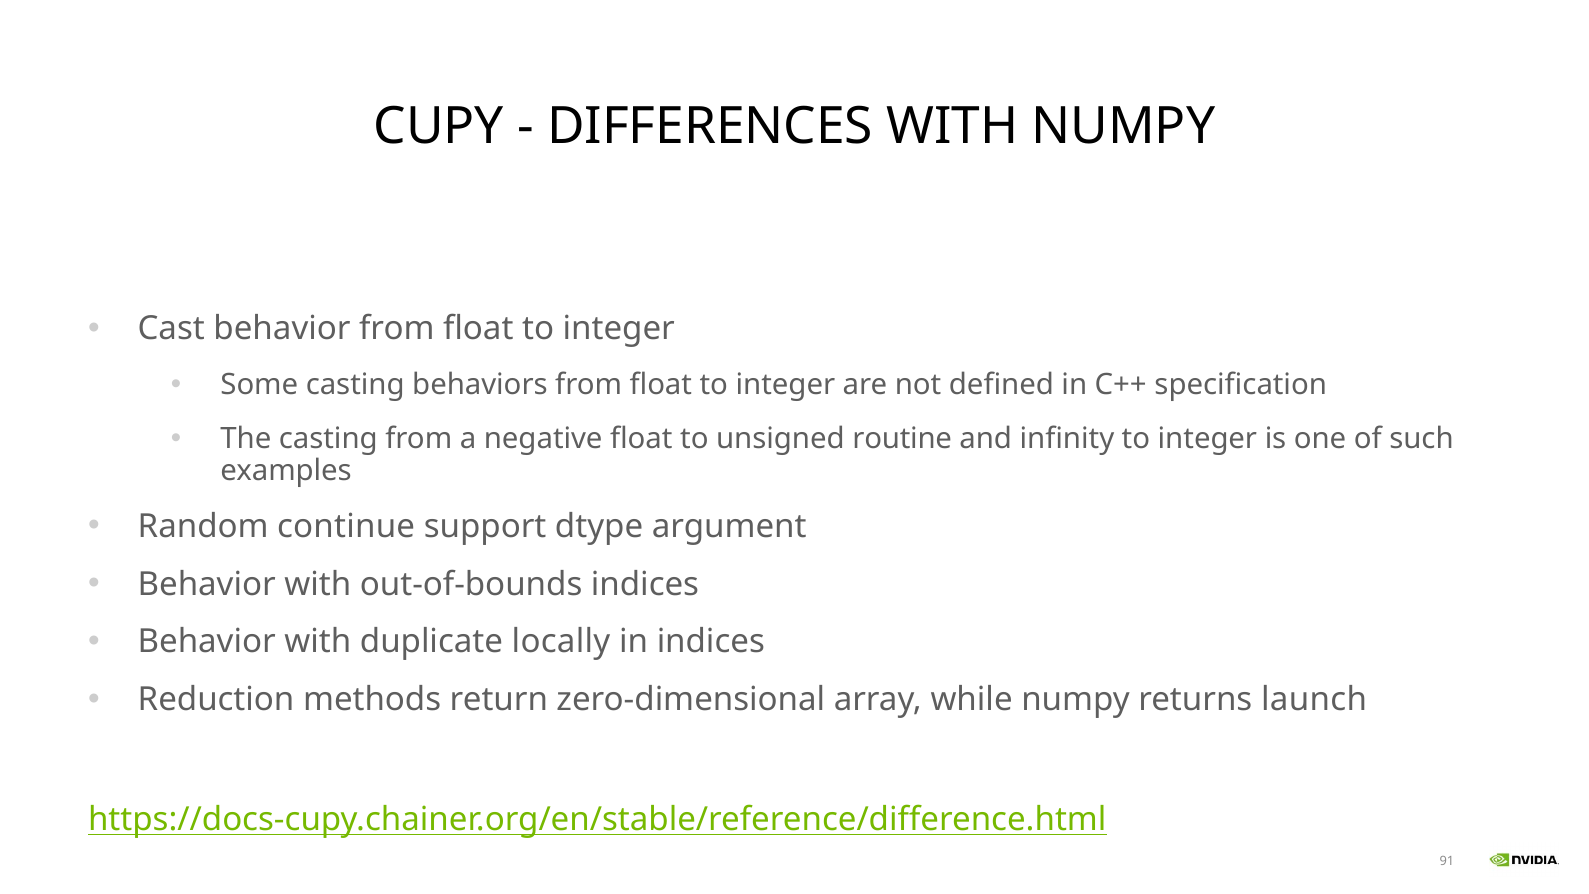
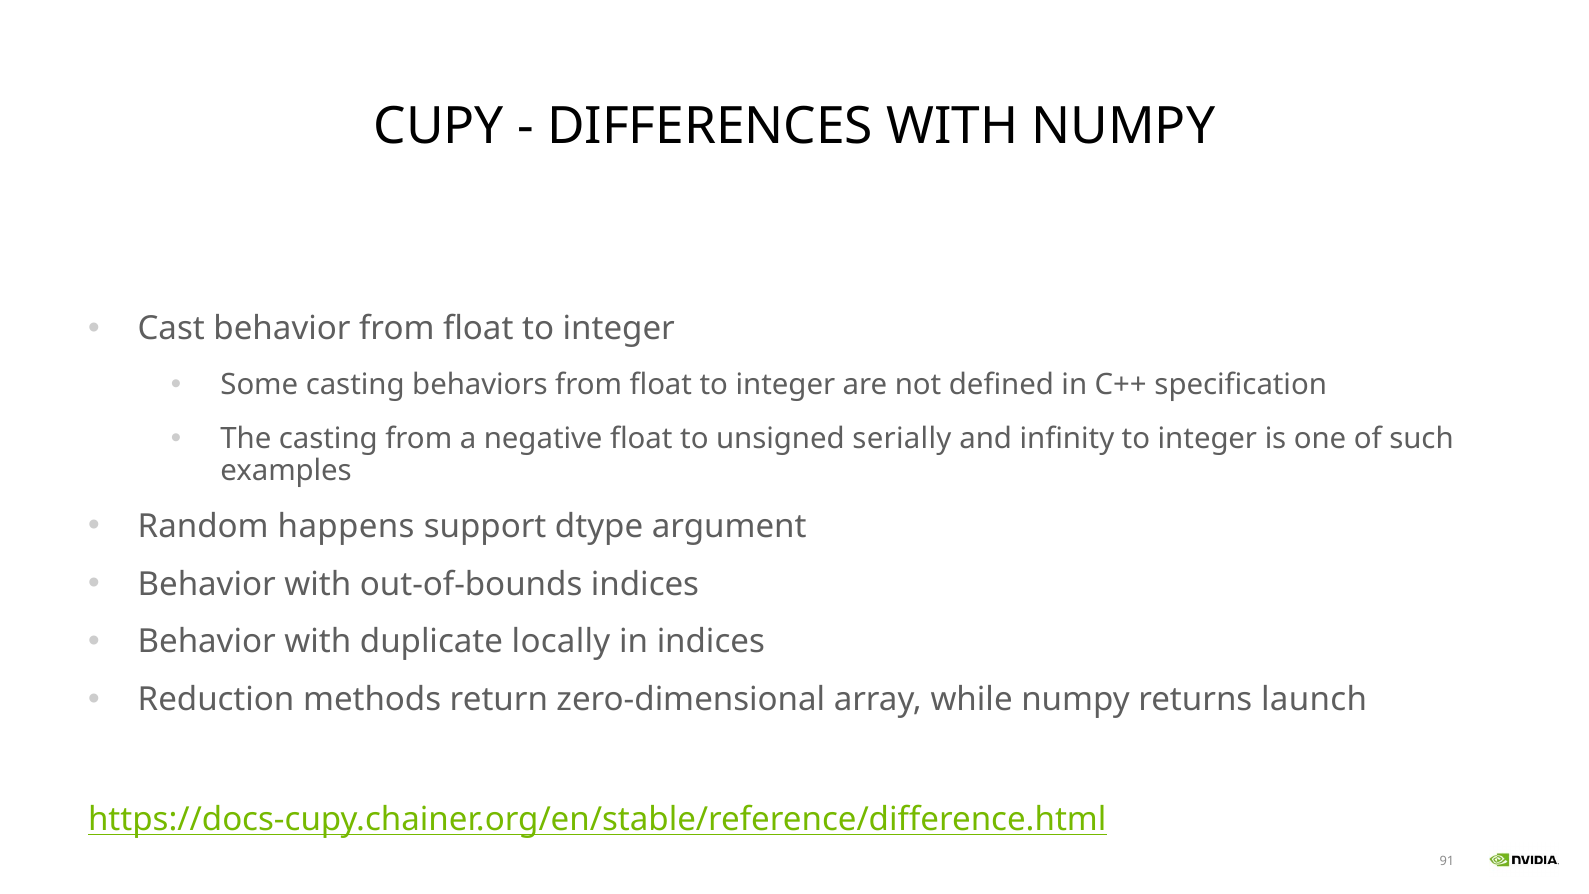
routine: routine -> serially
continue: continue -> happens
